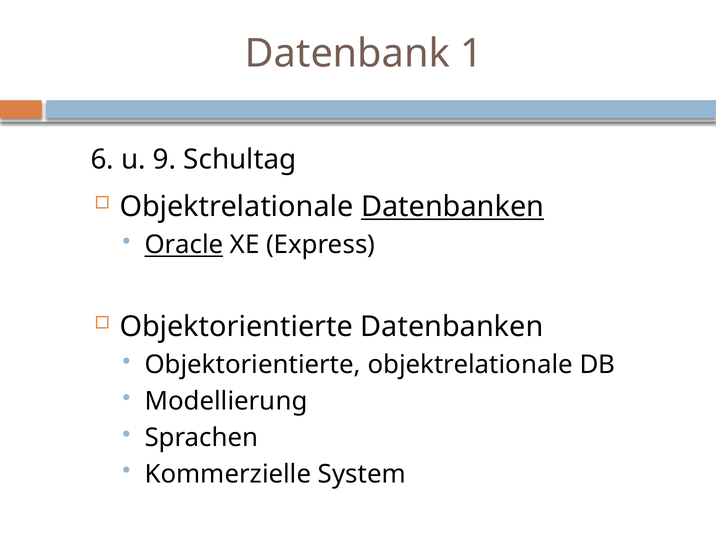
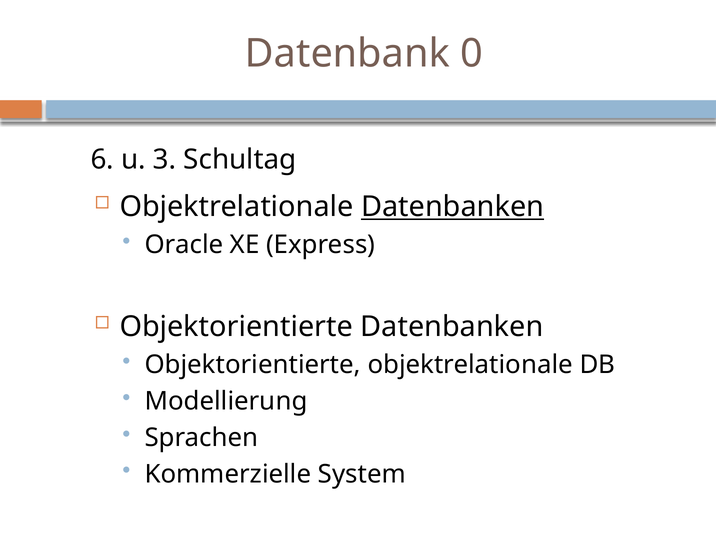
1: 1 -> 0
9: 9 -> 3
Oracle underline: present -> none
